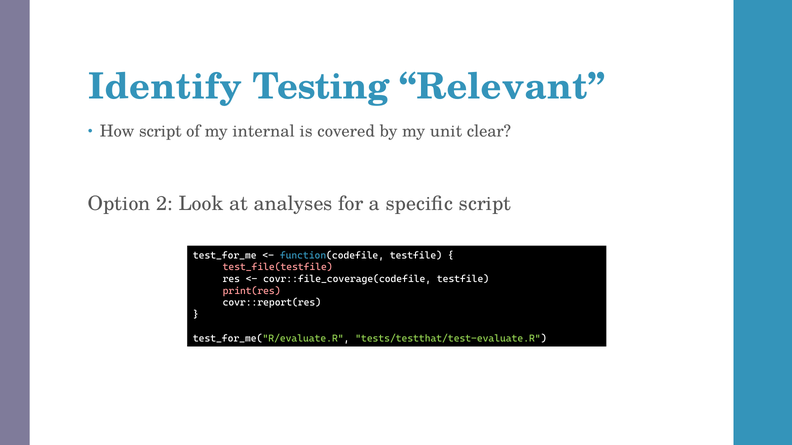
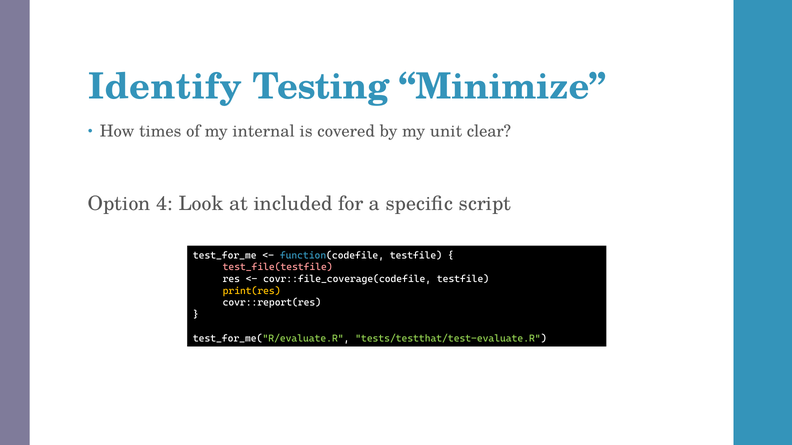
Relevant: Relevant -> Minimize
How script: script -> times
2: 2 -> 4
analyses: analyses -> included
print(res colour: pink -> yellow
